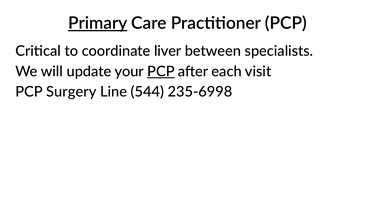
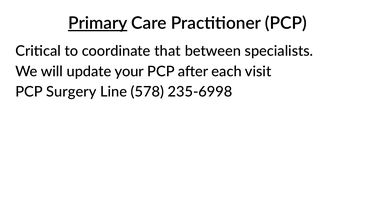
liver: liver -> that
PCP at (161, 72) underline: present -> none
544: 544 -> 578
